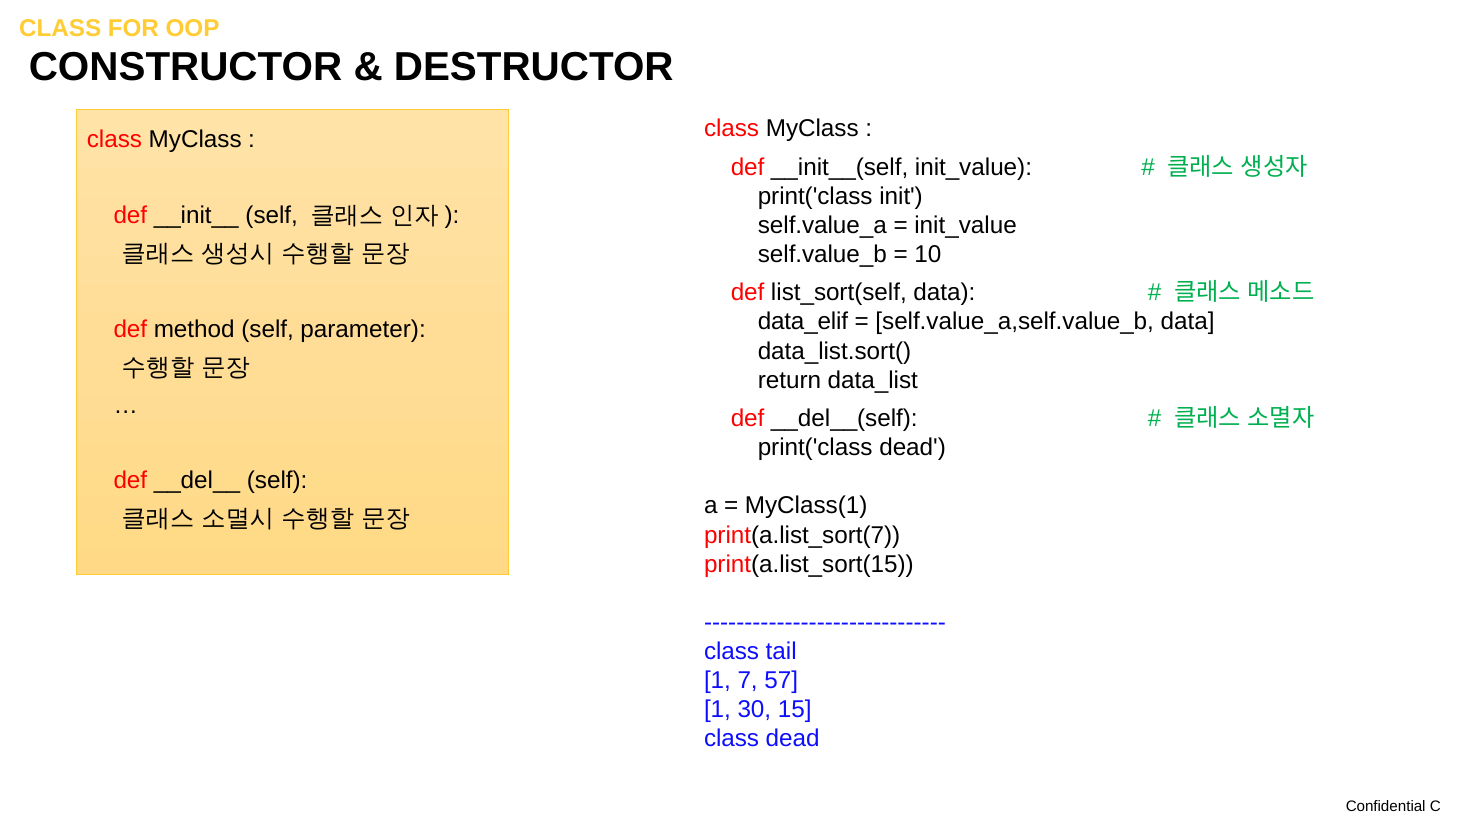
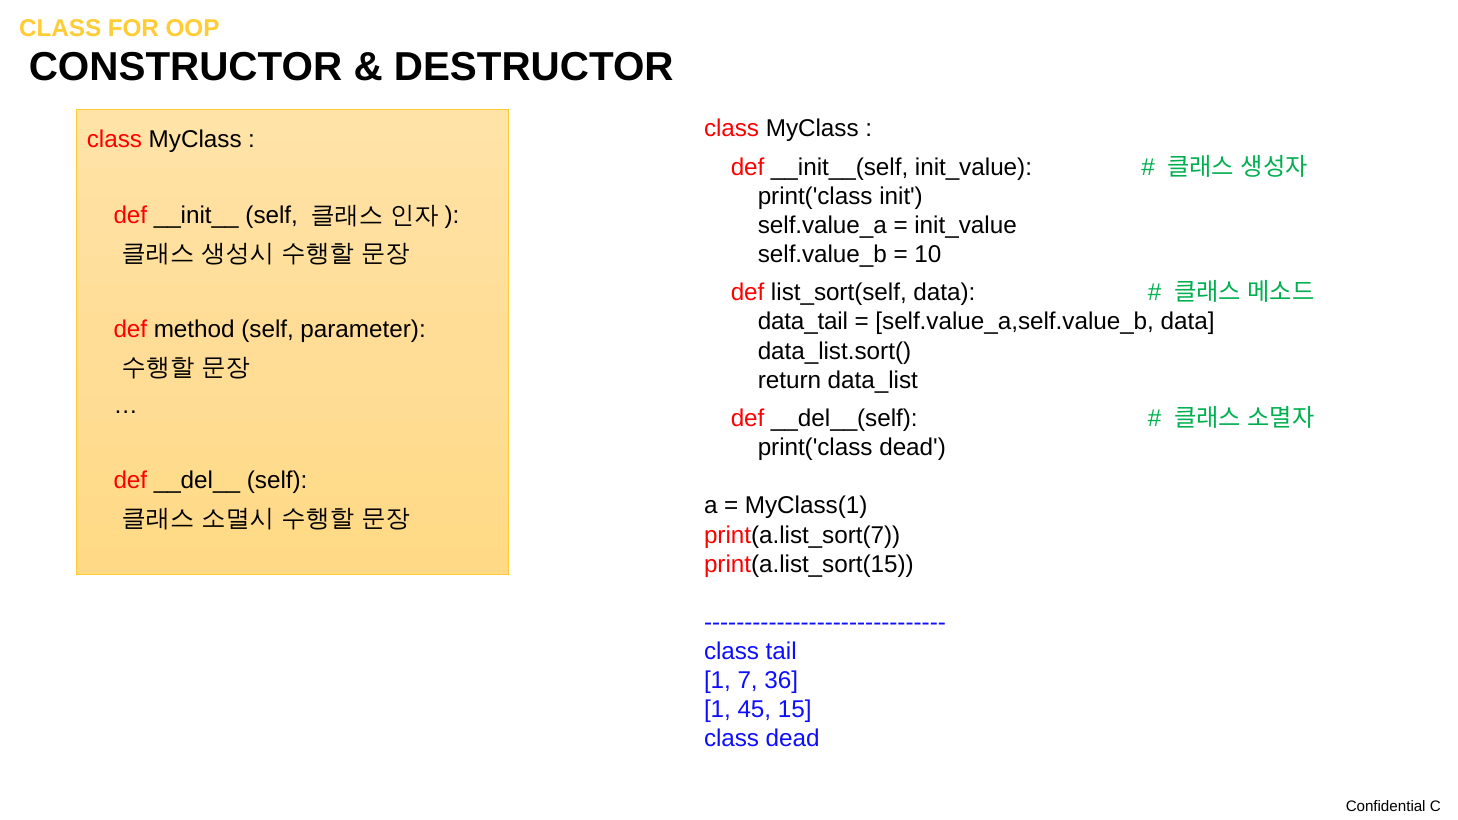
data_elif: data_elif -> data_tail
57: 57 -> 36
30: 30 -> 45
